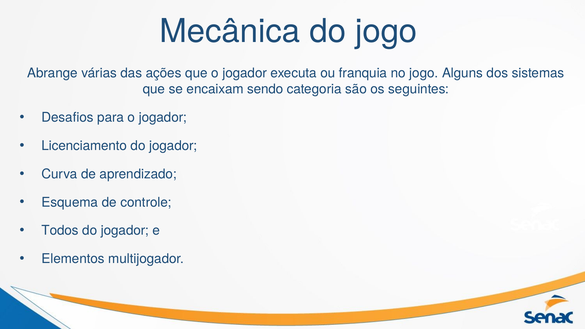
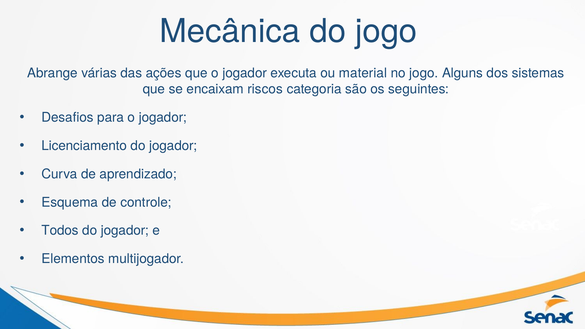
franquia: franquia -> material
sendo: sendo -> riscos
